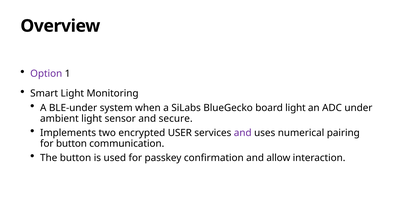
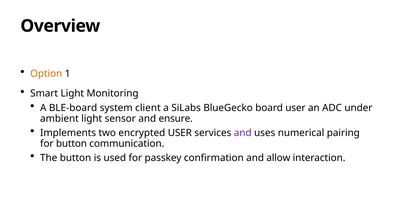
Option colour: purple -> orange
BLE-under: BLE-under -> BLE-board
when: when -> client
board light: light -> user
secure: secure -> ensure
